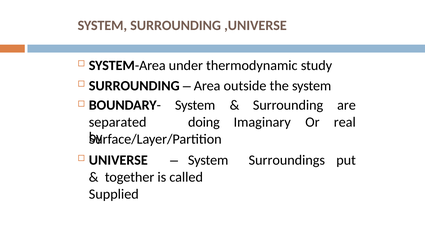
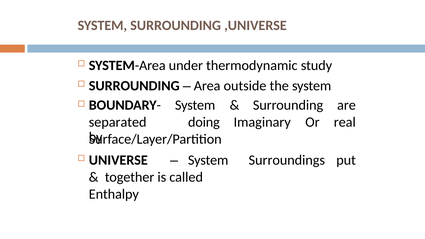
Supplied: Supplied -> Enthalpy
